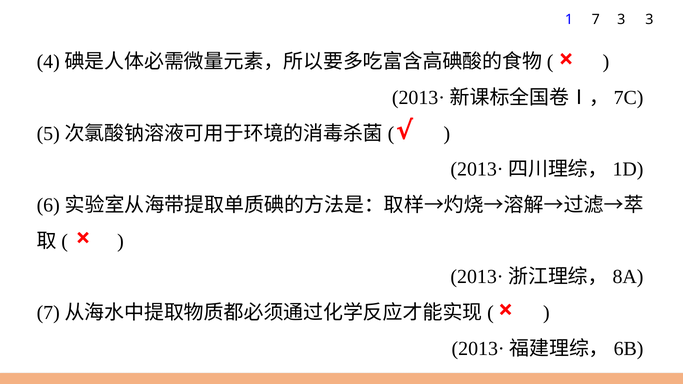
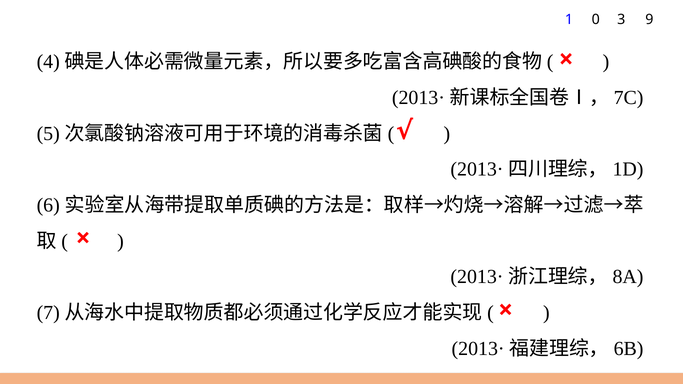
1 7: 7 -> 0
3 3: 3 -> 9
